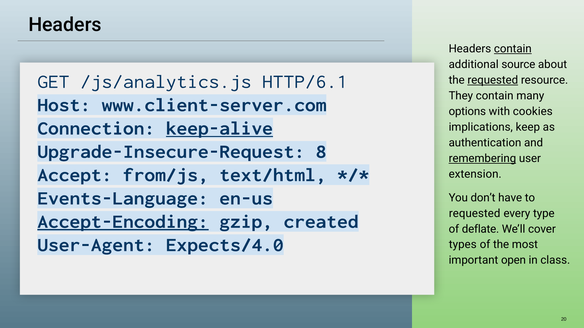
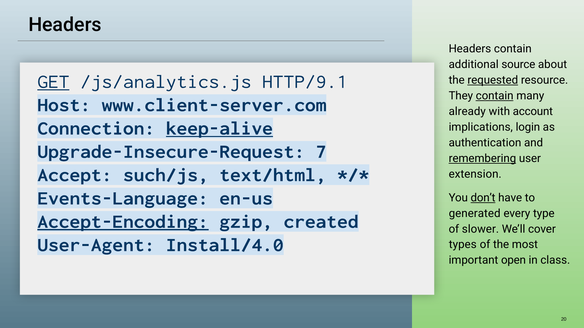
contain at (513, 49) underline: present -> none
GET underline: none -> present
HTTP/6.1: HTTP/6.1 -> HTTP/9.1
contain at (495, 96) underline: none -> present
options: options -> already
cookies: cookies -> account
keep: keep -> login
8: 8 -> 7
from/js: from/js -> such/js
don’t underline: none -> present
requested at (475, 214): requested -> generated
deflate: deflate -> slower
Expects/4.0: Expects/4.0 -> Install/4.0
